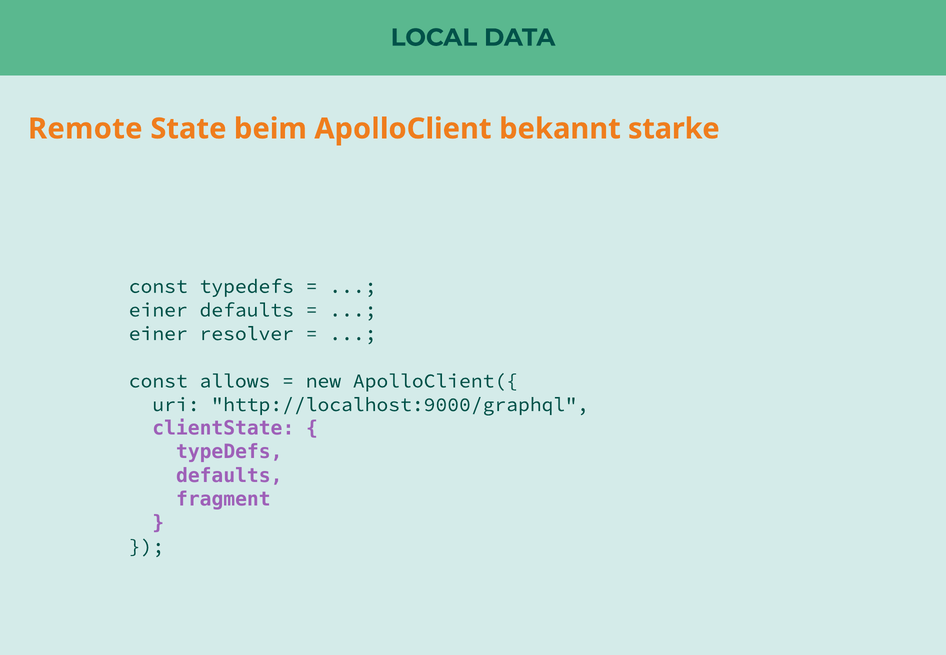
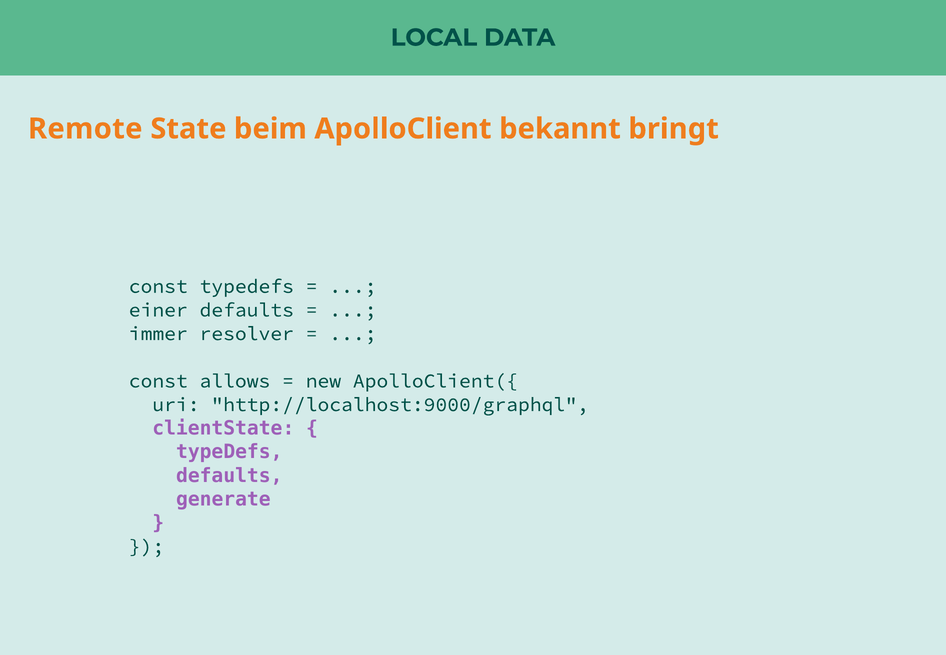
starke: starke -> bringt
einer at (158, 334): einer -> immer
fragment: fragment -> generate
